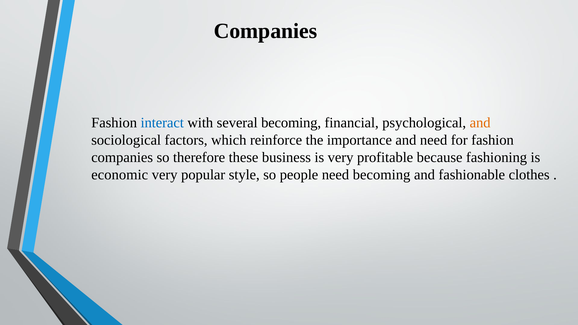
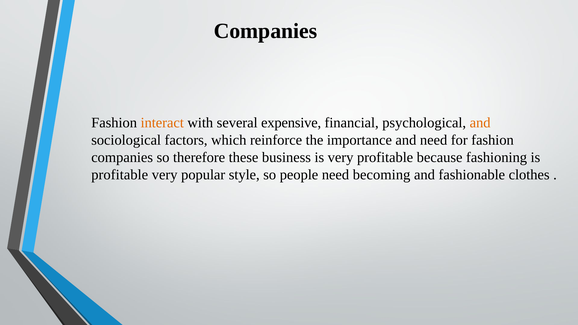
interact colour: blue -> orange
several becoming: becoming -> expensive
economic at (120, 175): economic -> profitable
